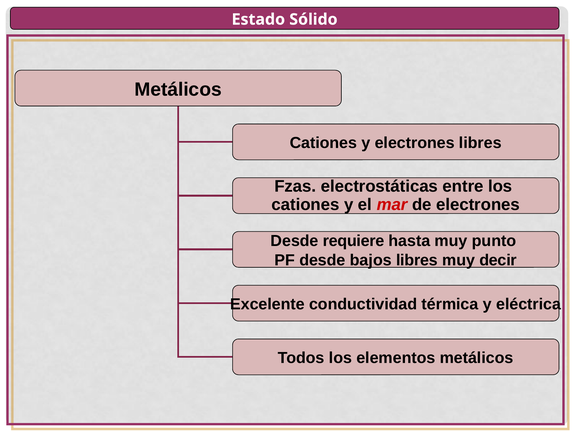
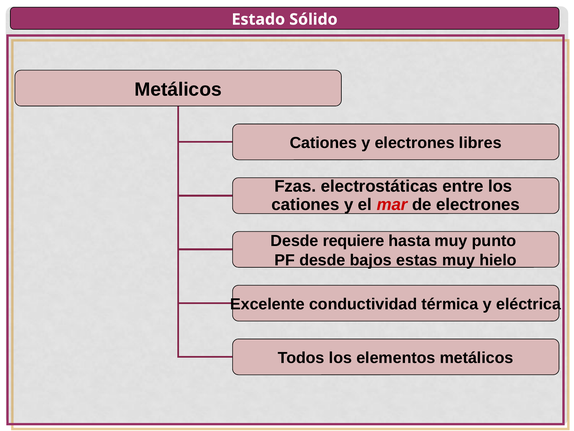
bajos libres: libres -> estas
decir: decir -> hielo
